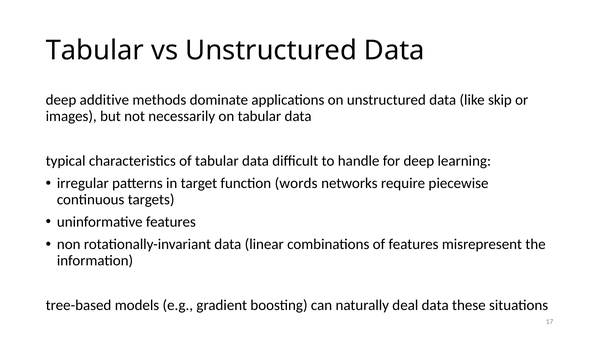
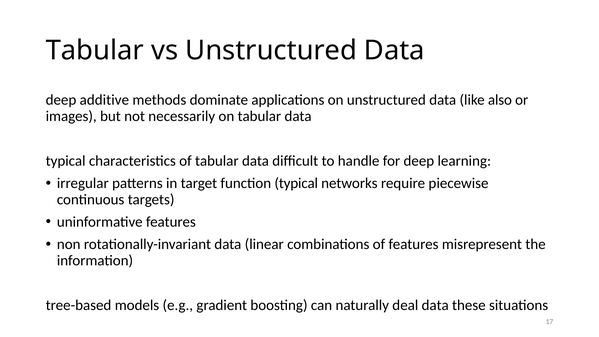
skip: skip -> also
function words: words -> typical
